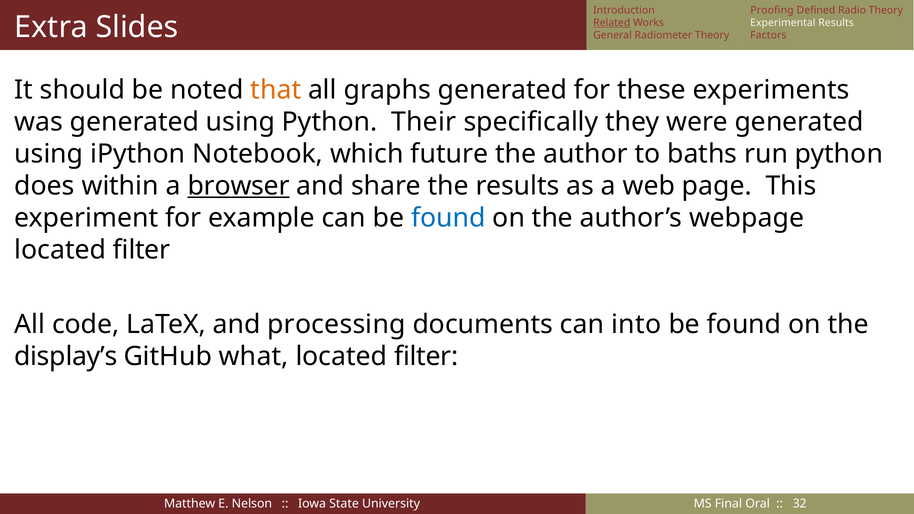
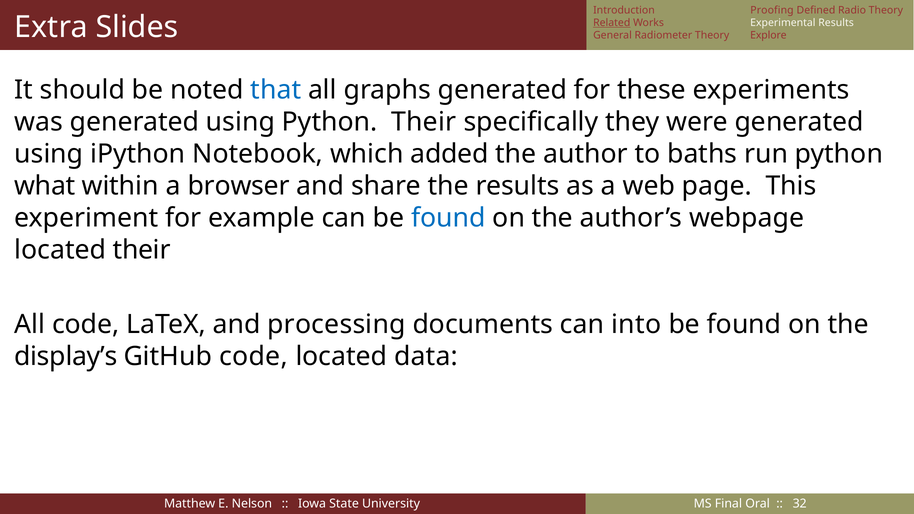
Factors: Factors -> Explore
that colour: orange -> blue
future: future -> added
does: does -> what
browser underline: present -> none
filter at (142, 250): filter -> their
GitHub what: what -> code
filter at (426, 357): filter -> data
